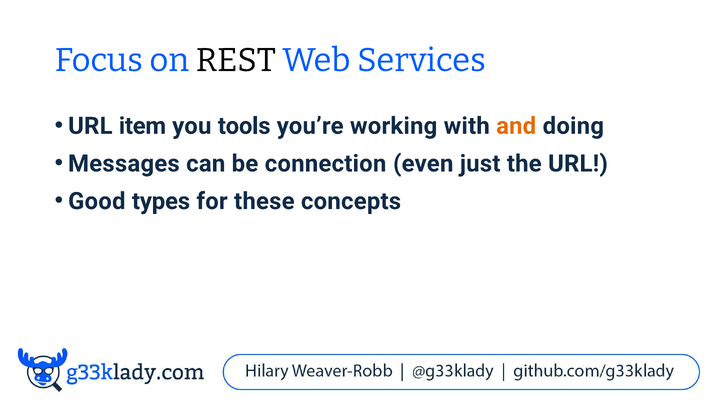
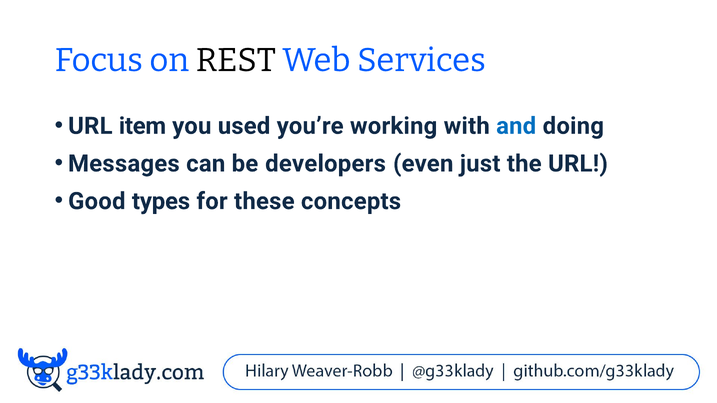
tools: tools -> used
and colour: orange -> blue
connection: connection -> developers
